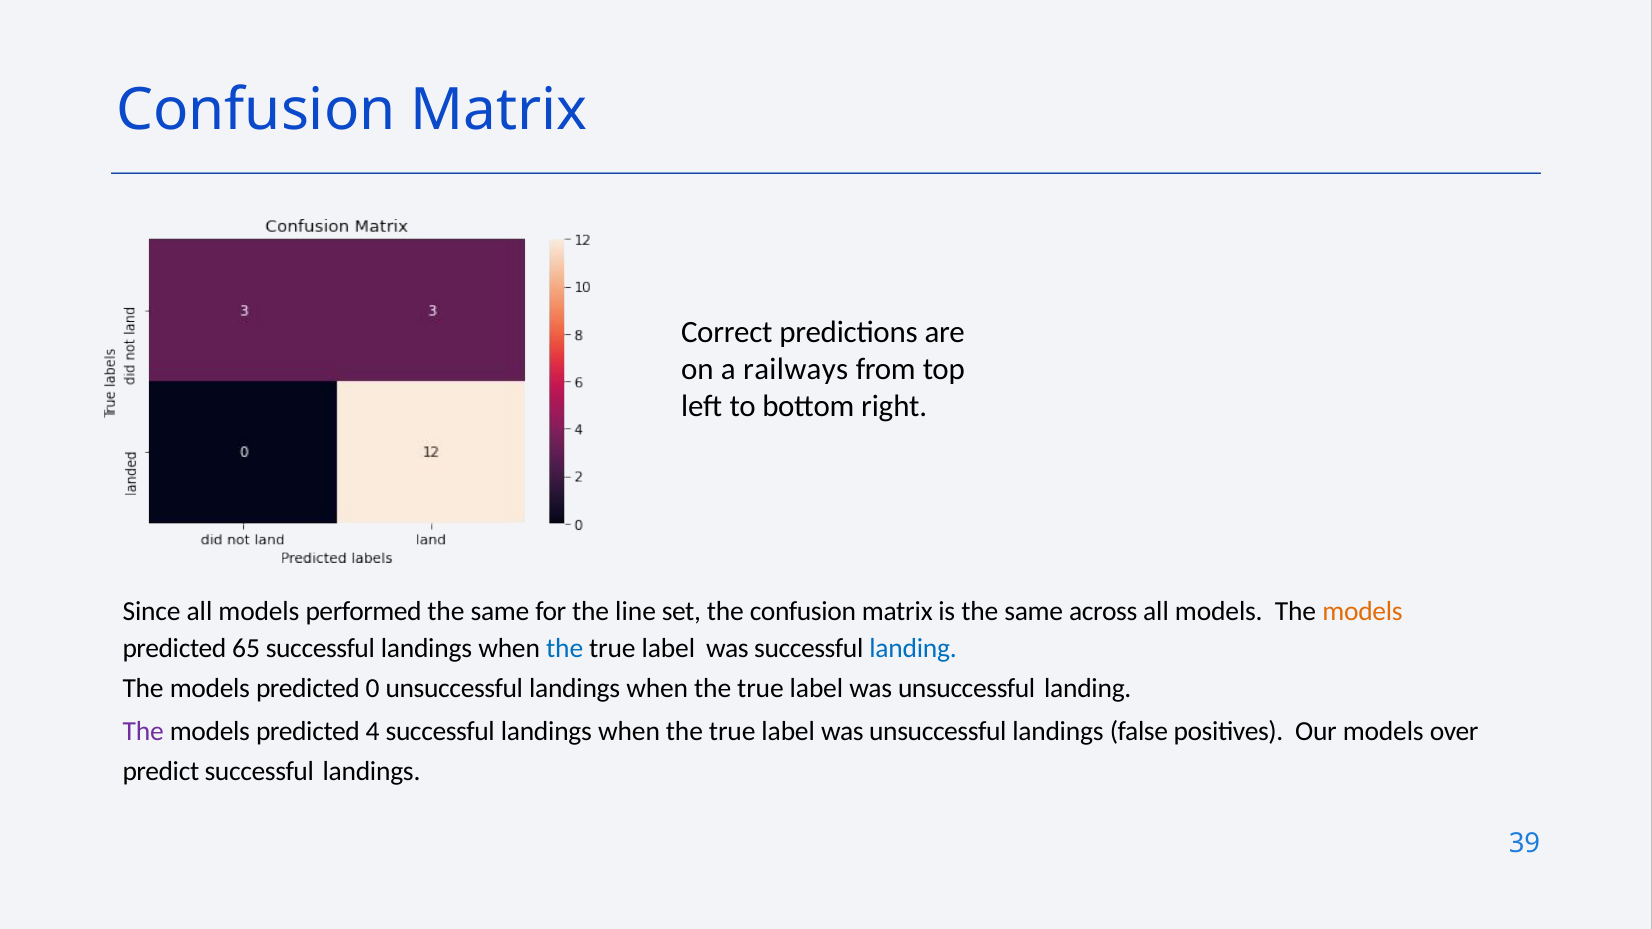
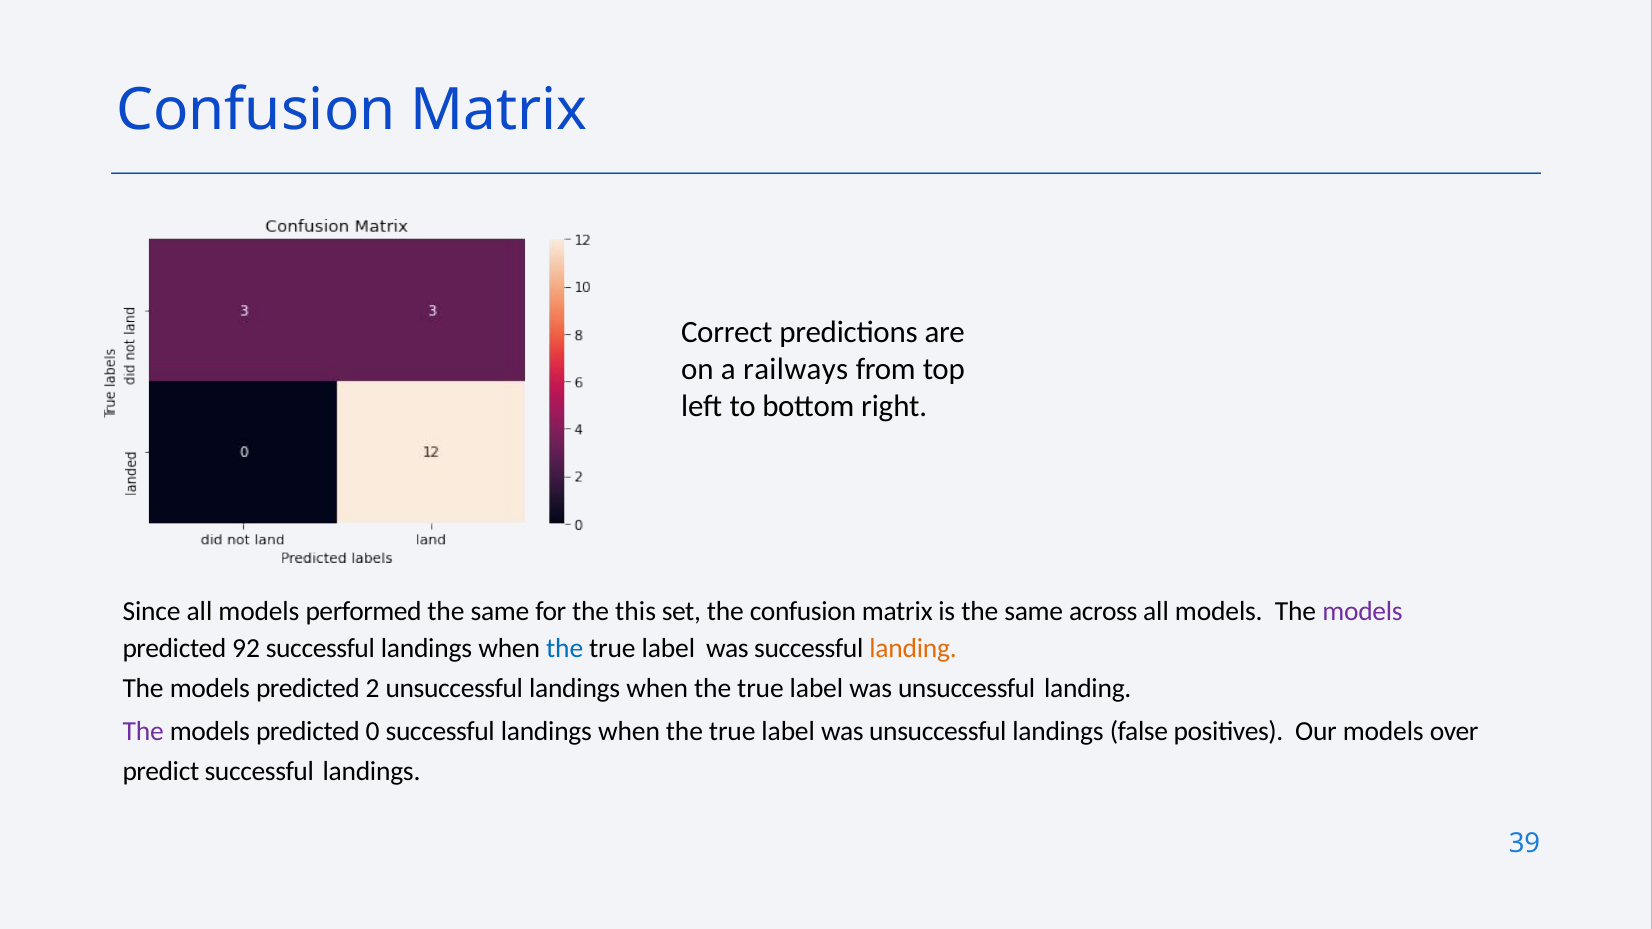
line: line -> this
models at (1362, 612) colour: orange -> purple
65: 65 -> 92
landing at (913, 649) colour: blue -> orange
0: 0 -> 2
4: 4 -> 0
